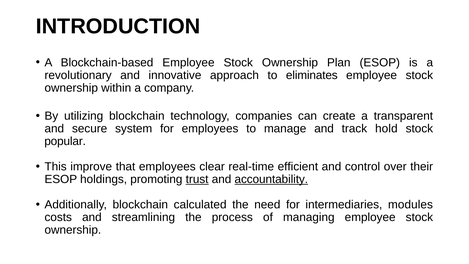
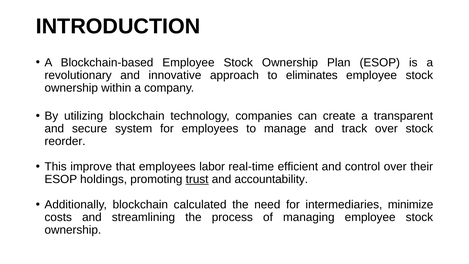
track hold: hold -> over
popular: popular -> reorder
clear: clear -> labor
accountability underline: present -> none
modules: modules -> minimize
